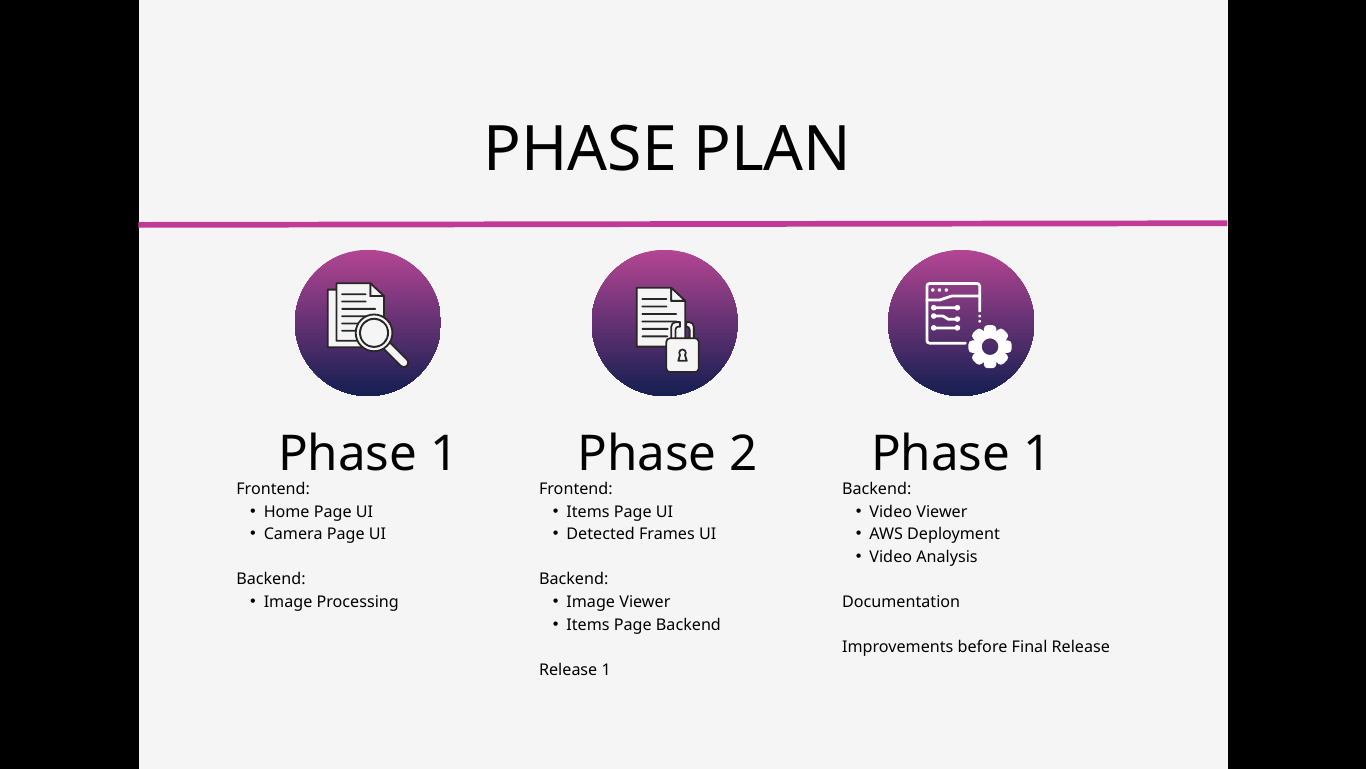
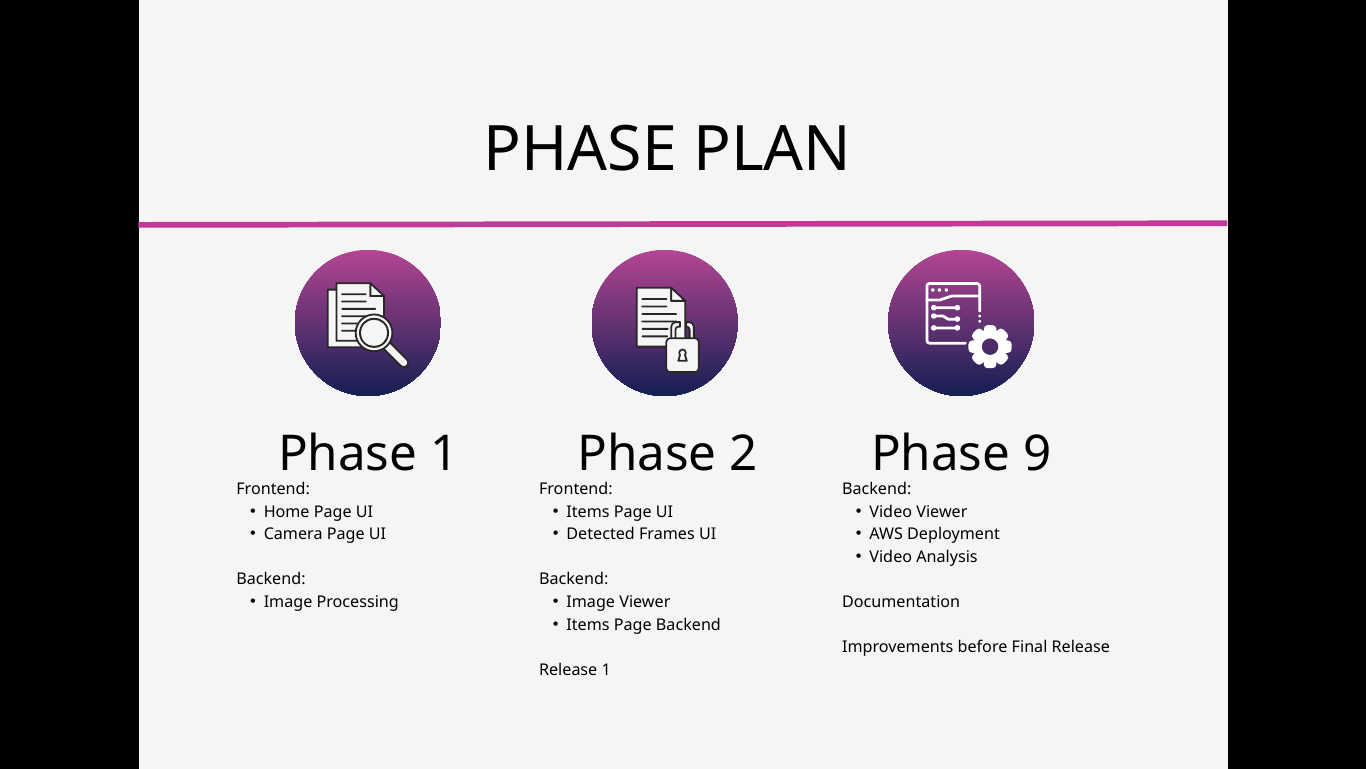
1 at (1037, 453): 1 -> 9
